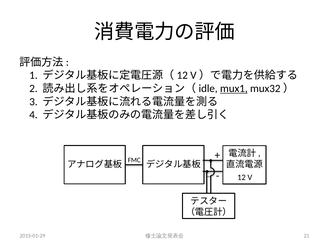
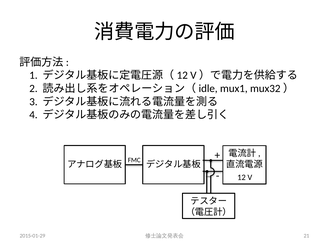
mux1 underline: present -> none
